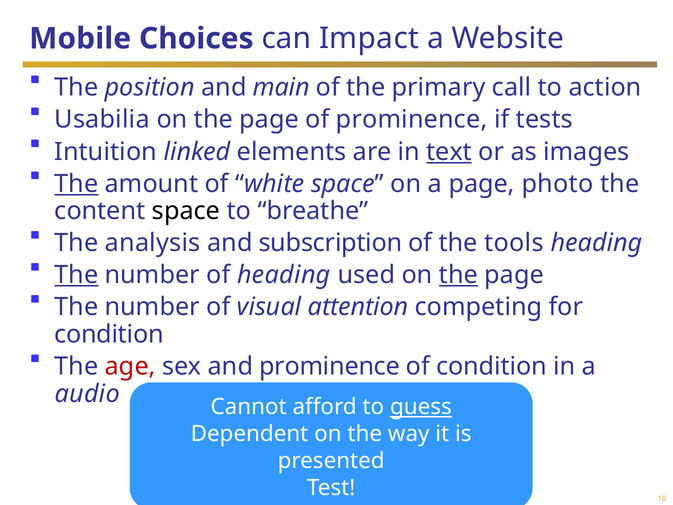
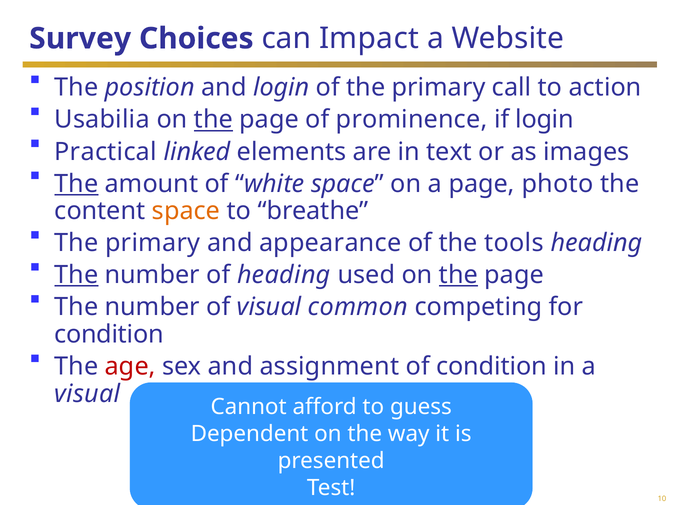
Mobile: Mobile -> Survey
and main: main -> login
the at (213, 120) underline: none -> present
if tests: tests -> login
Intuition: Intuition -> Practical
text underline: present -> none
space at (186, 211) colour: black -> orange
analysis at (153, 243): analysis -> primary
subscription: subscription -> appearance
attention: attention -> common
and prominence: prominence -> assignment
audio at (87, 394): audio -> visual
guess underline: present -> none
